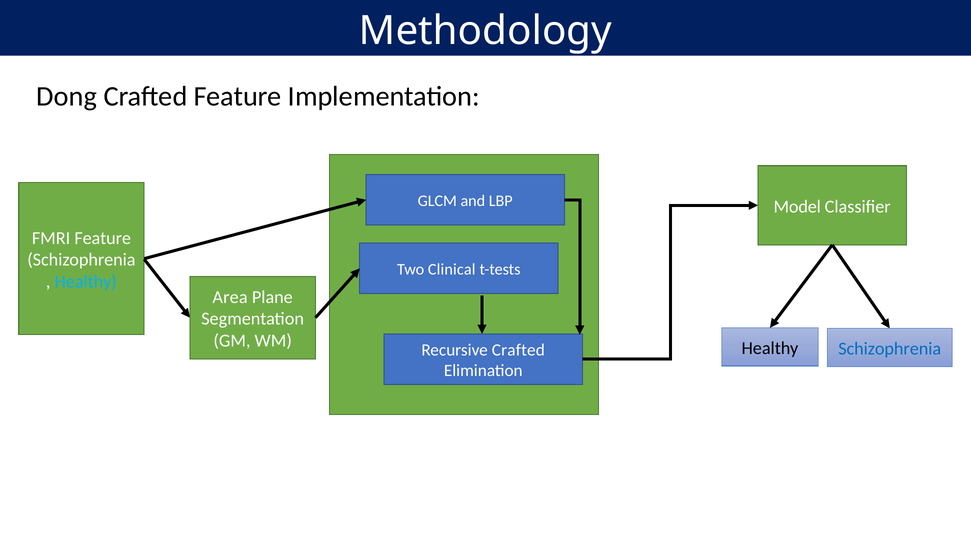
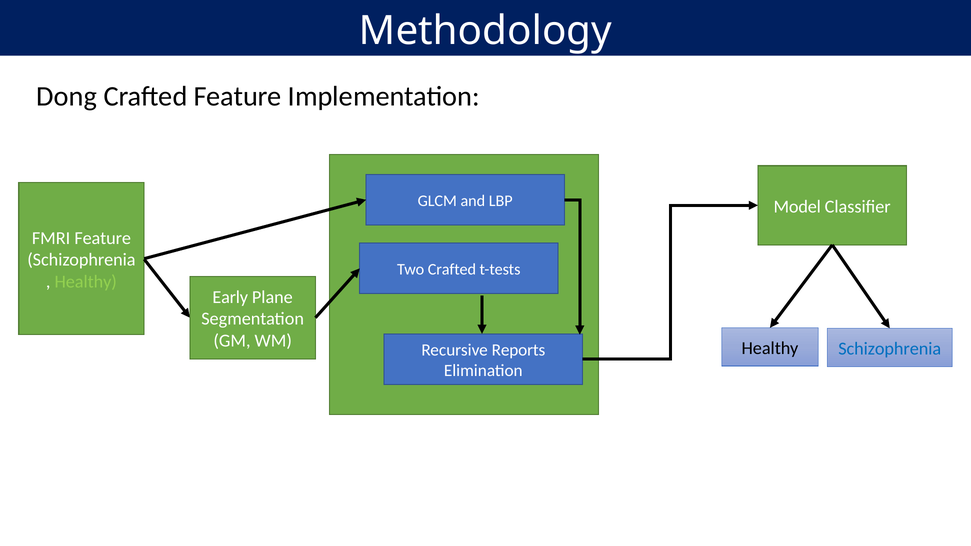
Two Clinical: Clinical -> Crafted
Healthy at (86, 282) colour: light blue -> light green
Area: Area -> Early
Recursive Crafted: Crafted -> Reports
